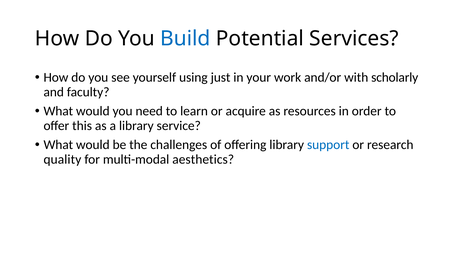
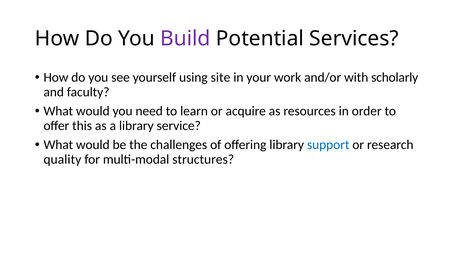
Build colour: blue -> purple
just: just -> site
aesthetics: aesthetics -> structures
